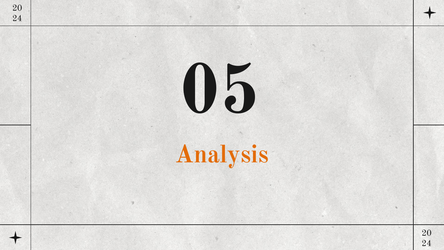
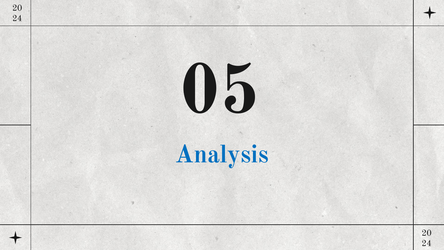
Analysis colour: orange -> blue
